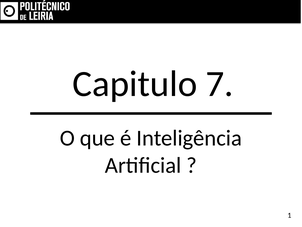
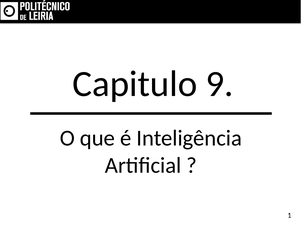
7: 7 -> 9
